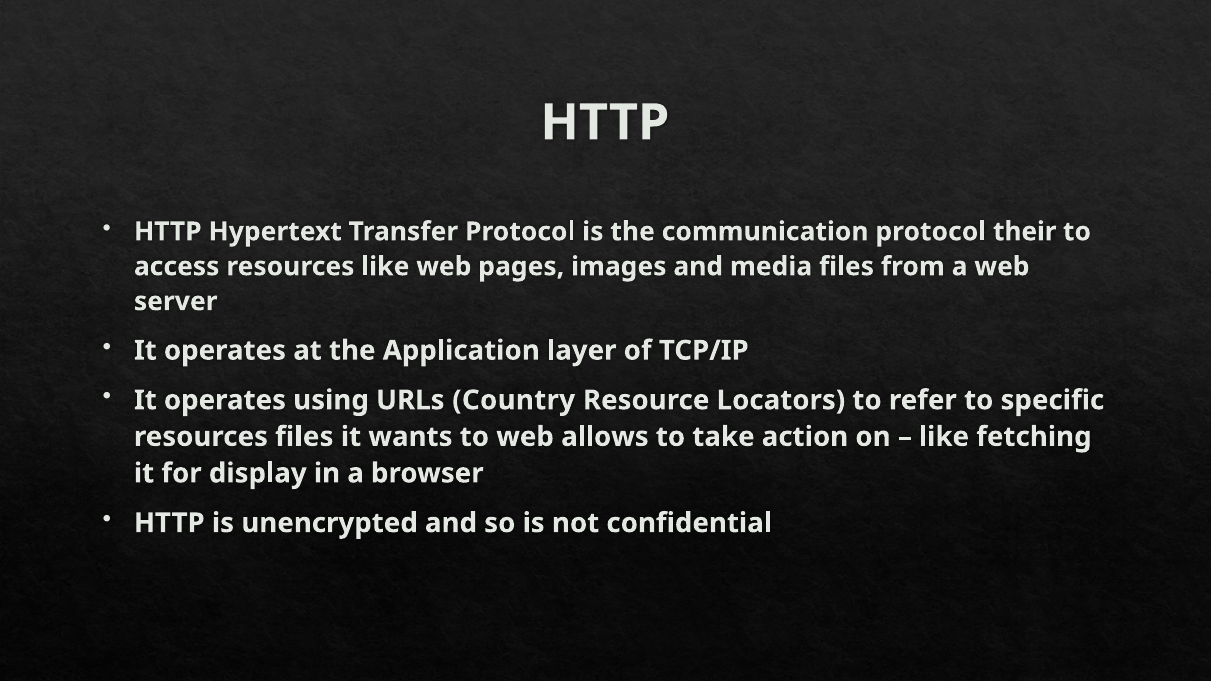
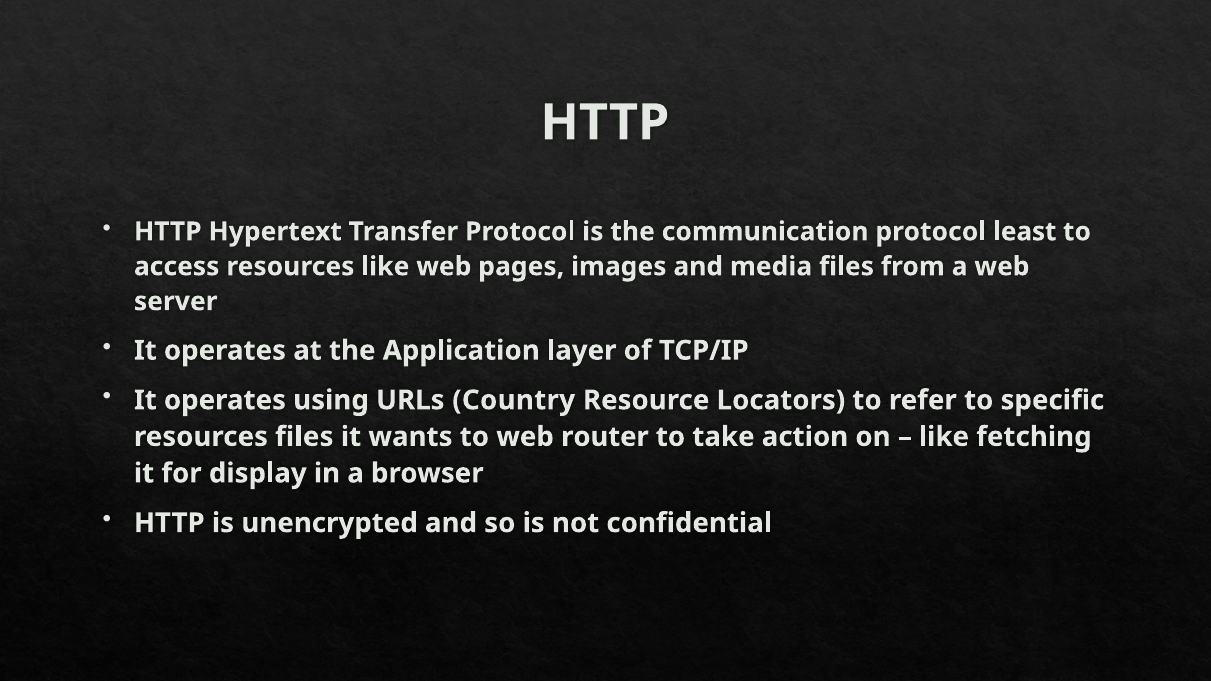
their: their -> least
allows: allows -> router
